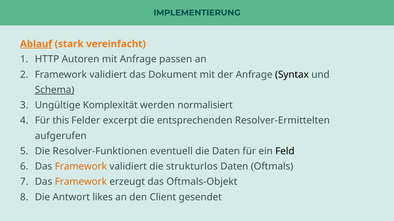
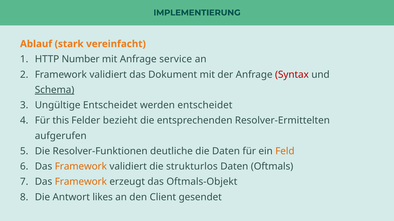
Ablauf underline: present -> none
Autoren: Autoren -> Number
passen: passen -> service
Syntax colour: black -> red
Ungültige Komplexität: Komplexität -> Entscheidet
werden normalisiert: normalisiert -> entscheidet
excerpt: excerpt -> bezieht
eventuell: eventuell -> deutliche
Feld colour: black -> orange
